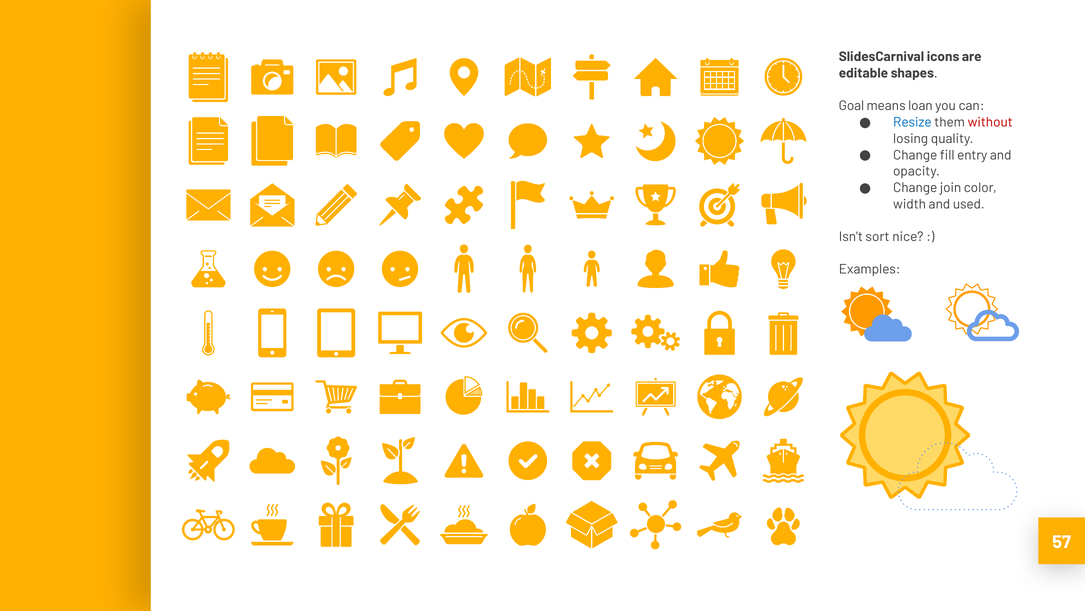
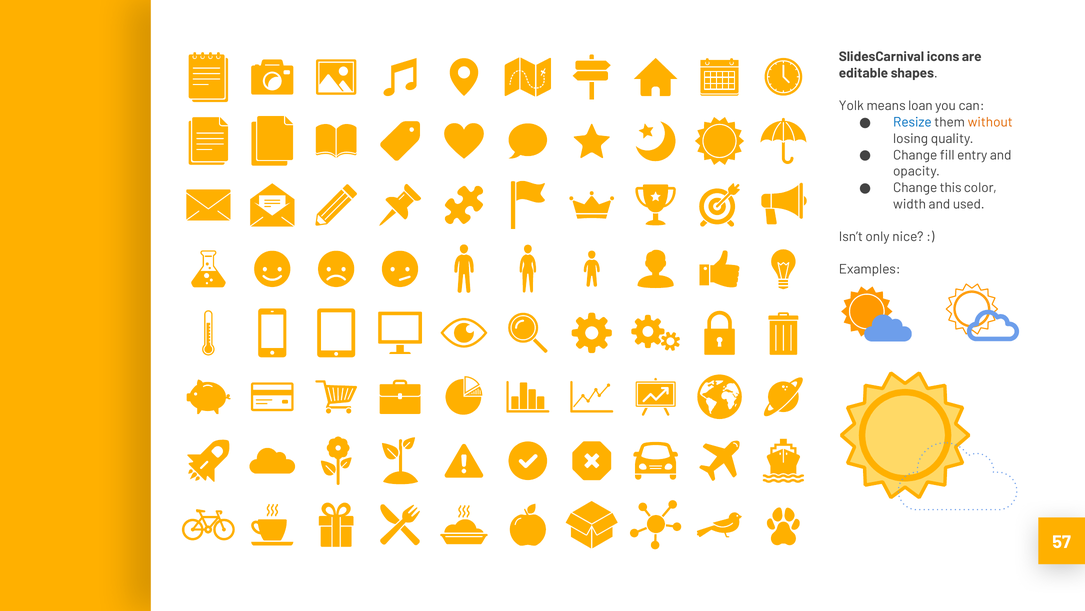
Goal: Goal -> Yolk
without colour: red -> orange
join: join -> this
sort: sort -> only
